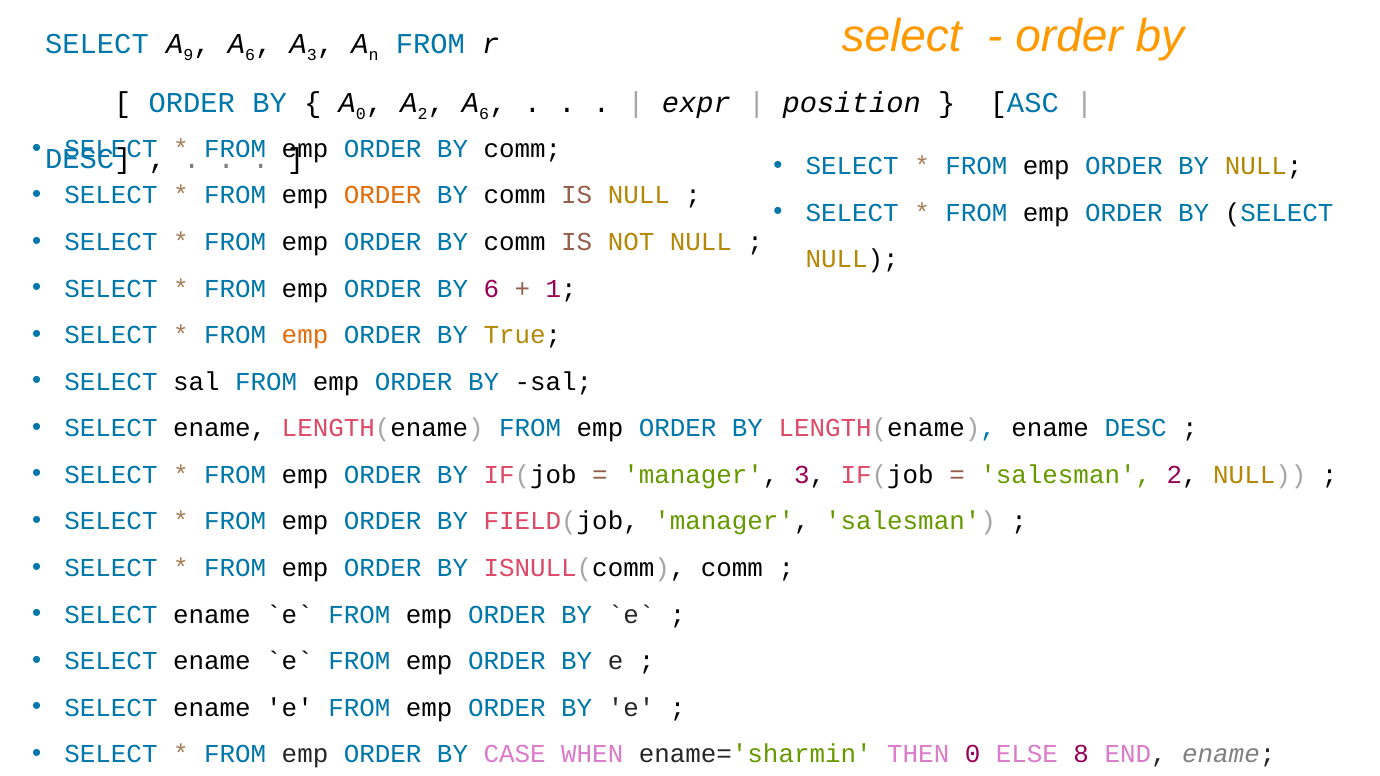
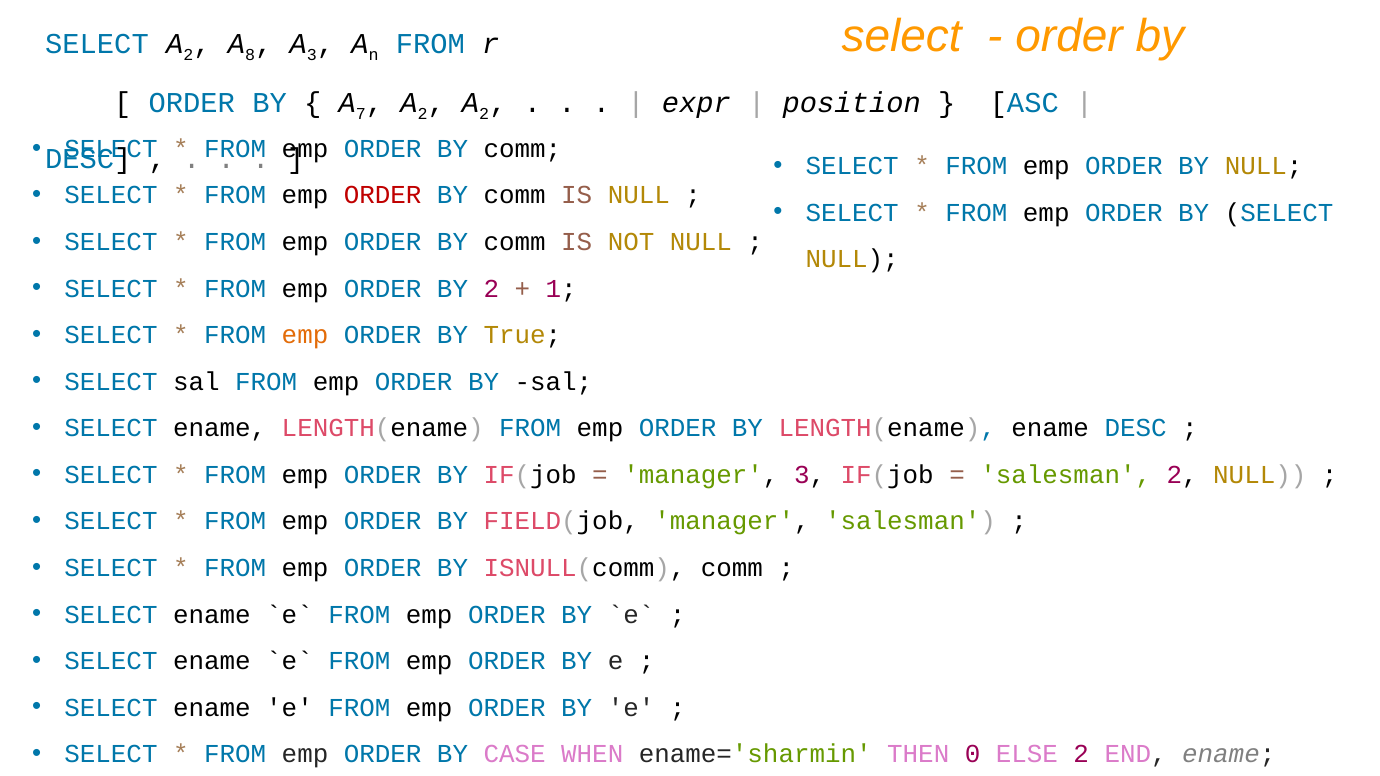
9 at (188, 55): 9 -> 2
6 at (250, 55): 6 -> 8
0 at (361, 114): 0 -> 7
6 at (484, 114): 6 -> 2
ORDER at (383, 195) colour: orange -> red
BY 6: 6 -> 2
ELSE 8: 8 -> 2
